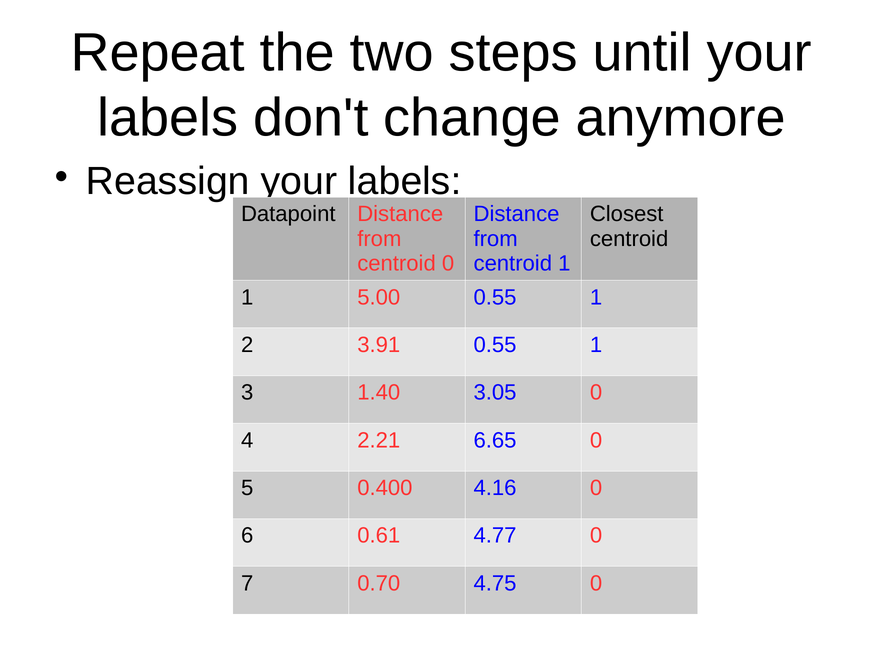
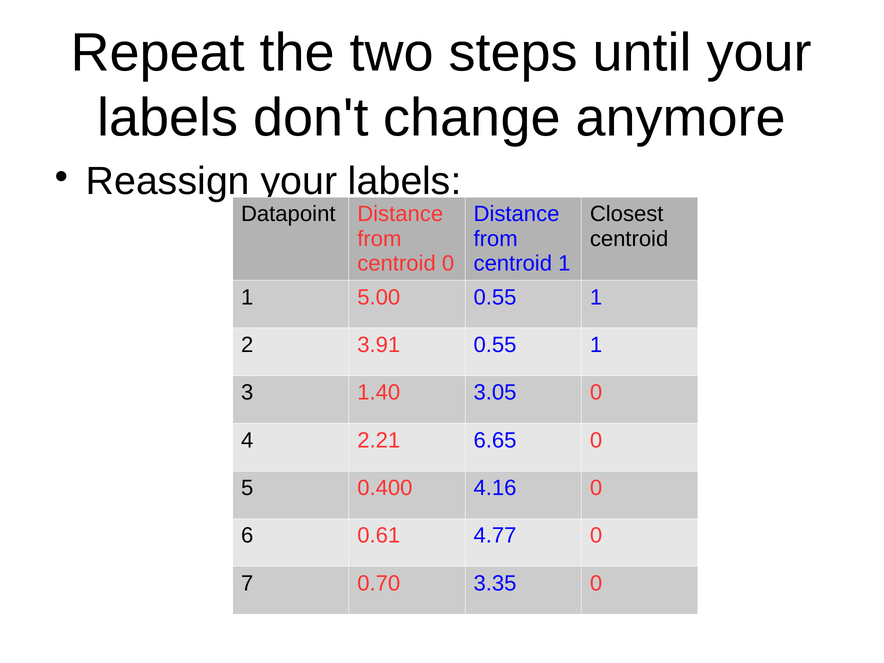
4.75: 4.75 -> 3.35
